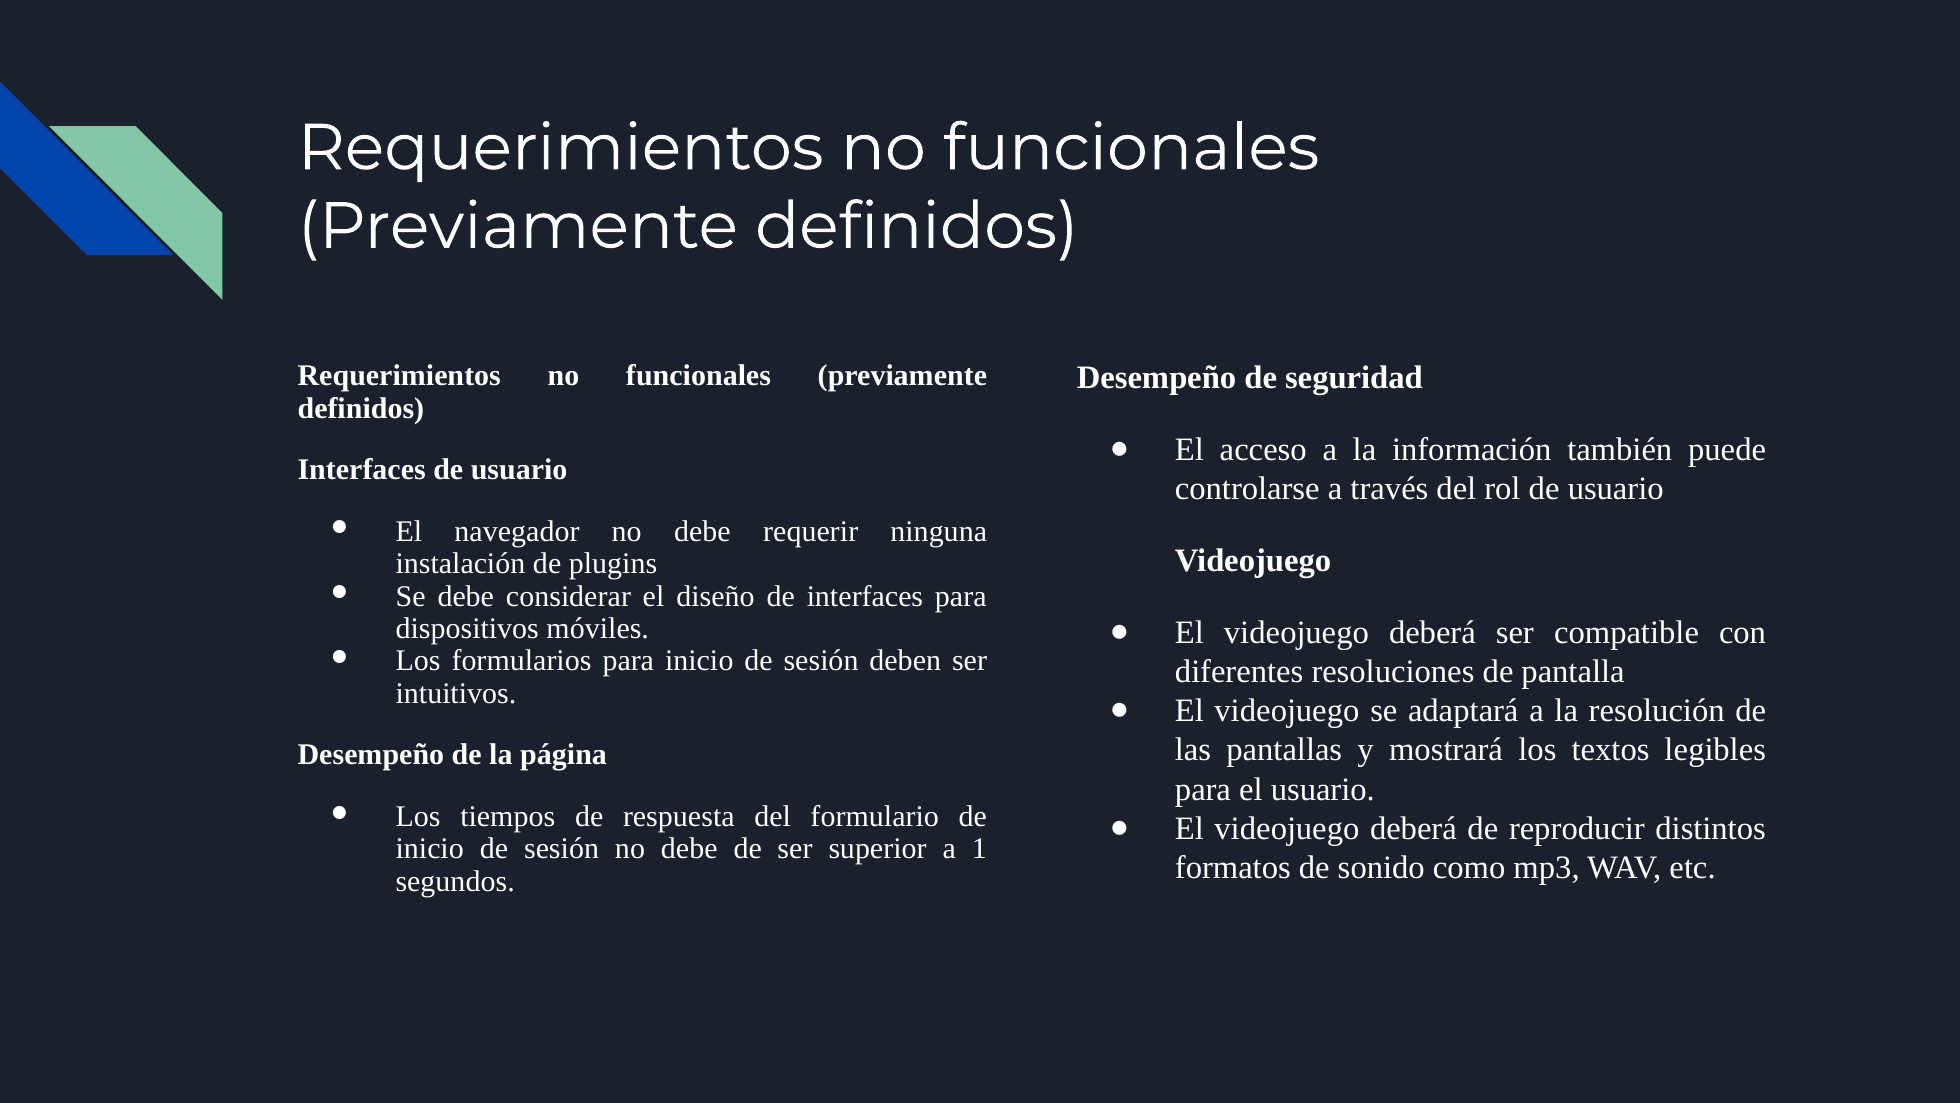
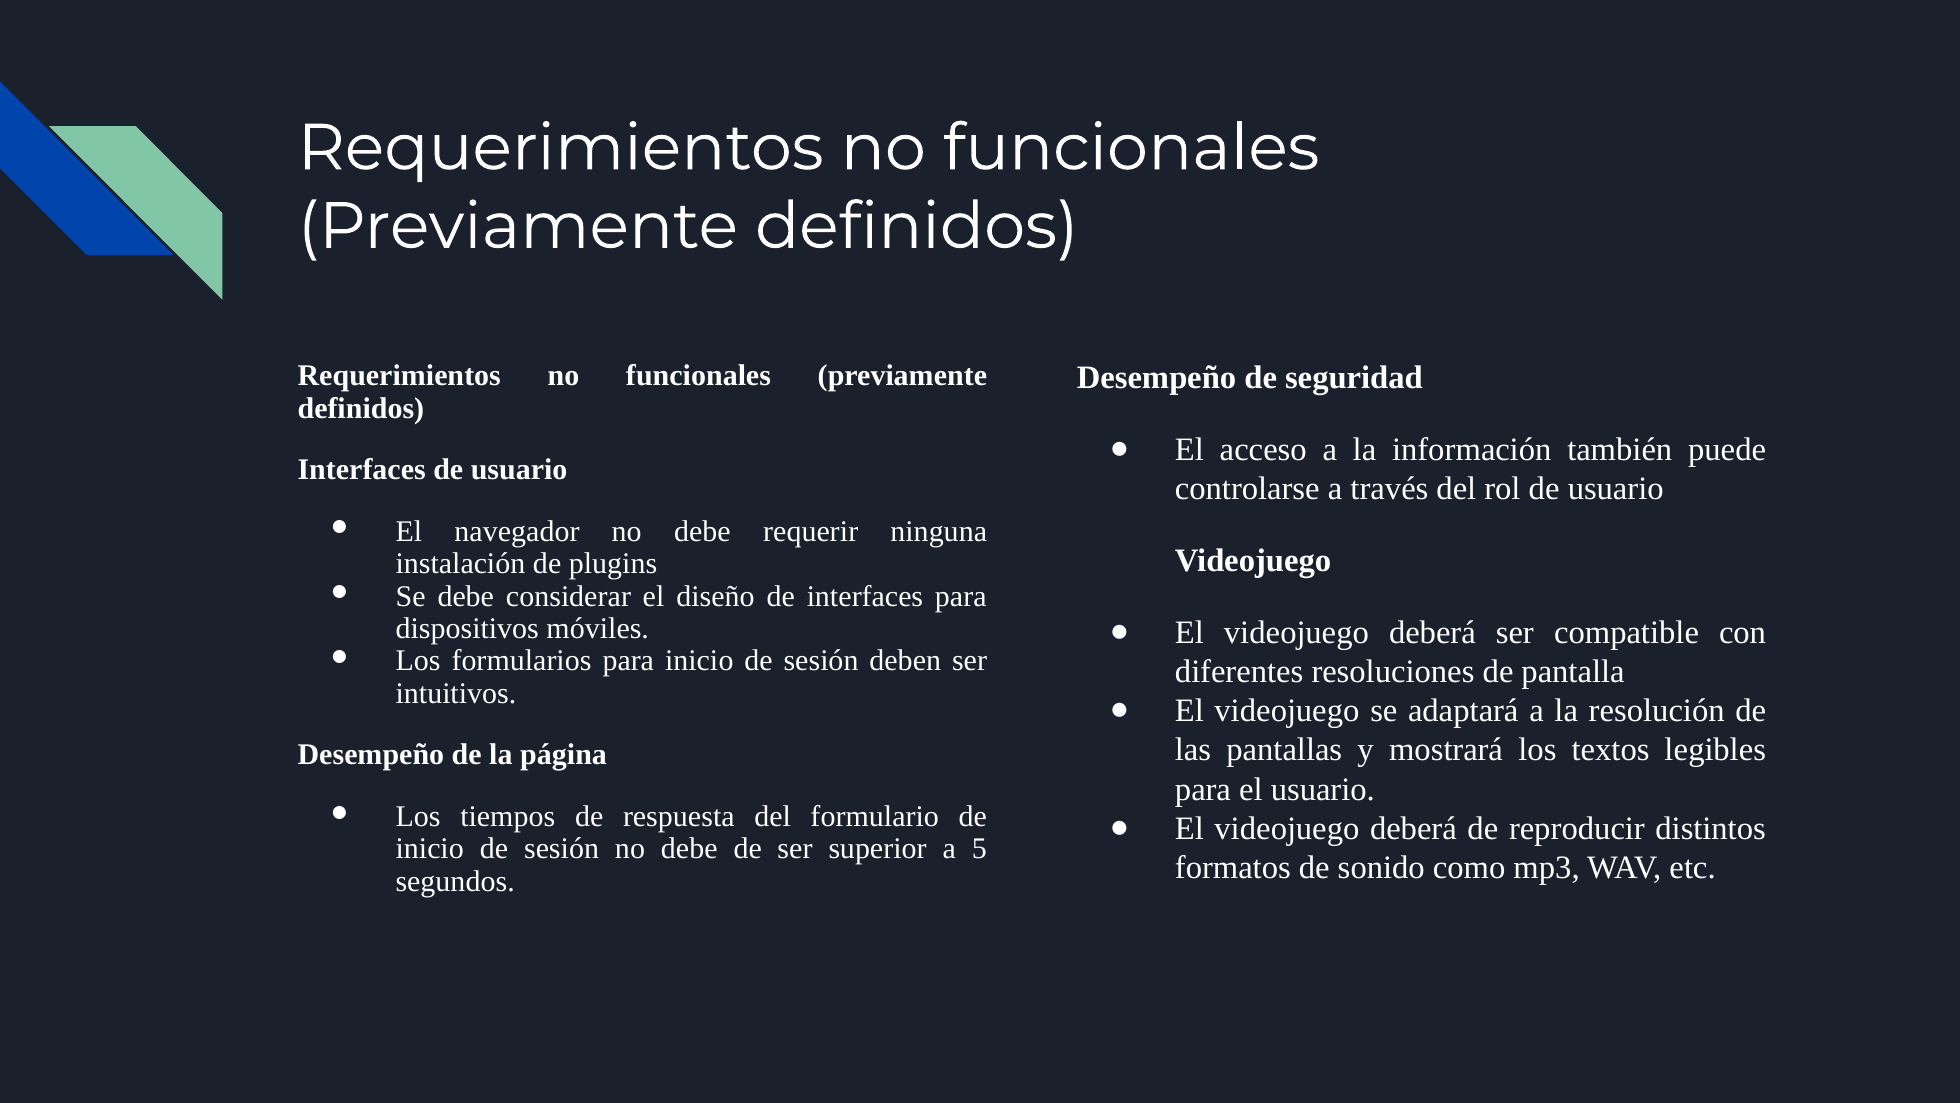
1: 1 -> 5
